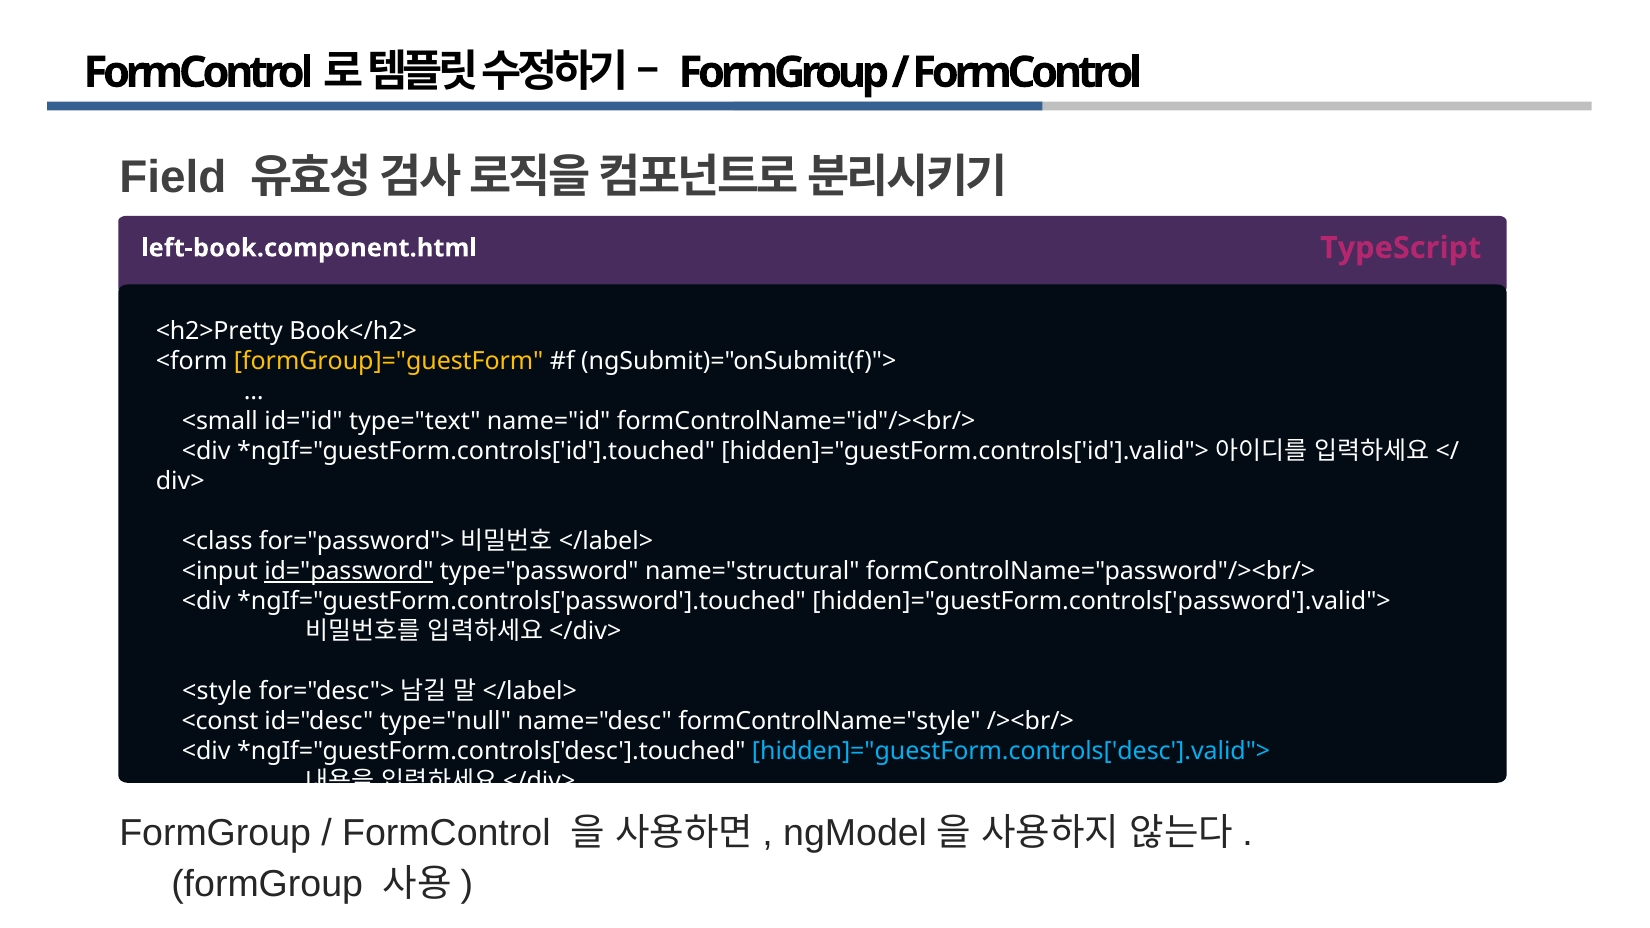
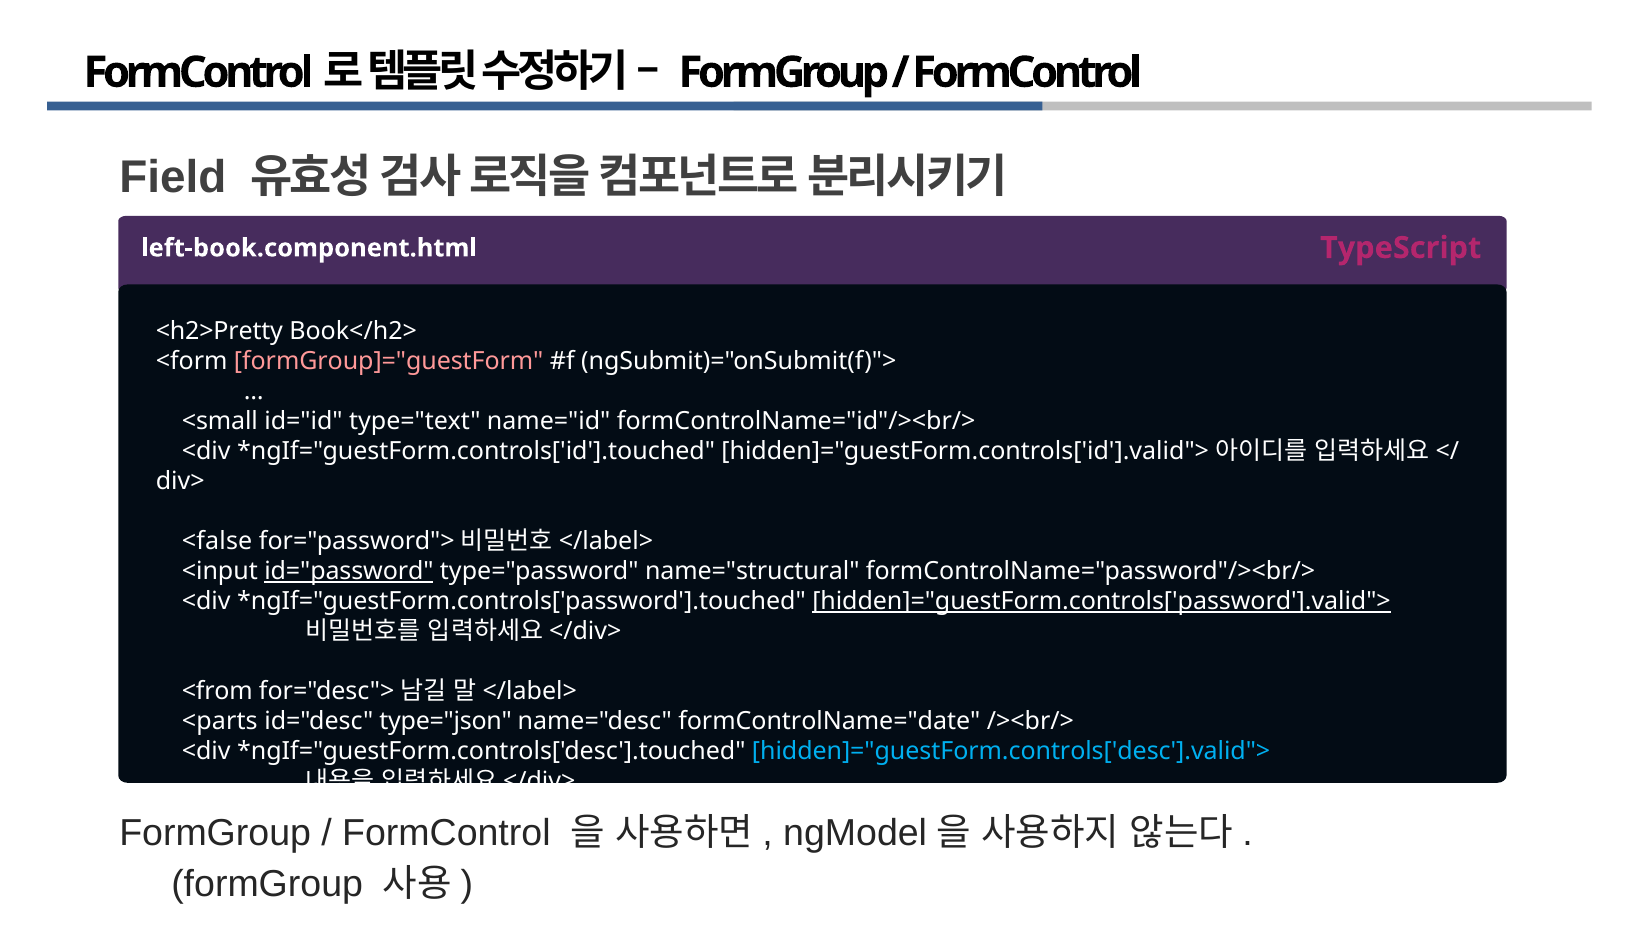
formGroup]="guestForm colour: yellow -> pink
<class: <class -> <false
hidden]="guestForm.controls['password'].valid"> underline: none -> present
<style: <style -> <from
<const: <const -> <parts
type="null: type="null -> type="json
formControlName="style: formControlName="style -> formControlName="date
